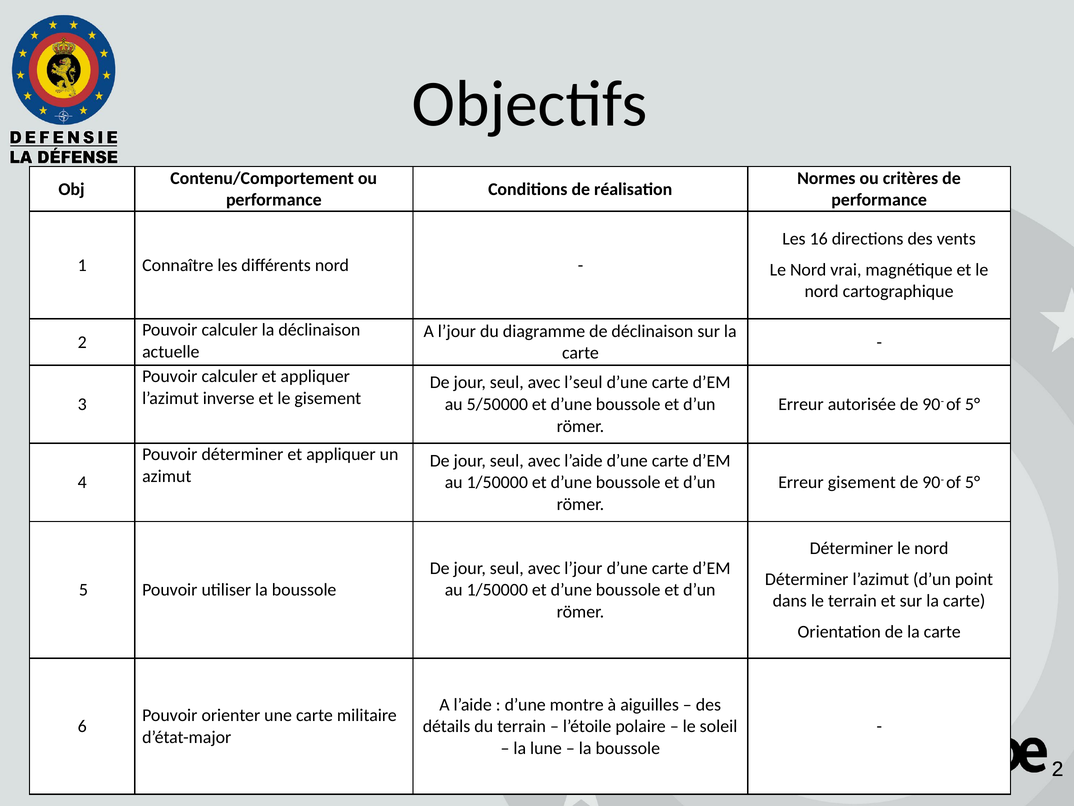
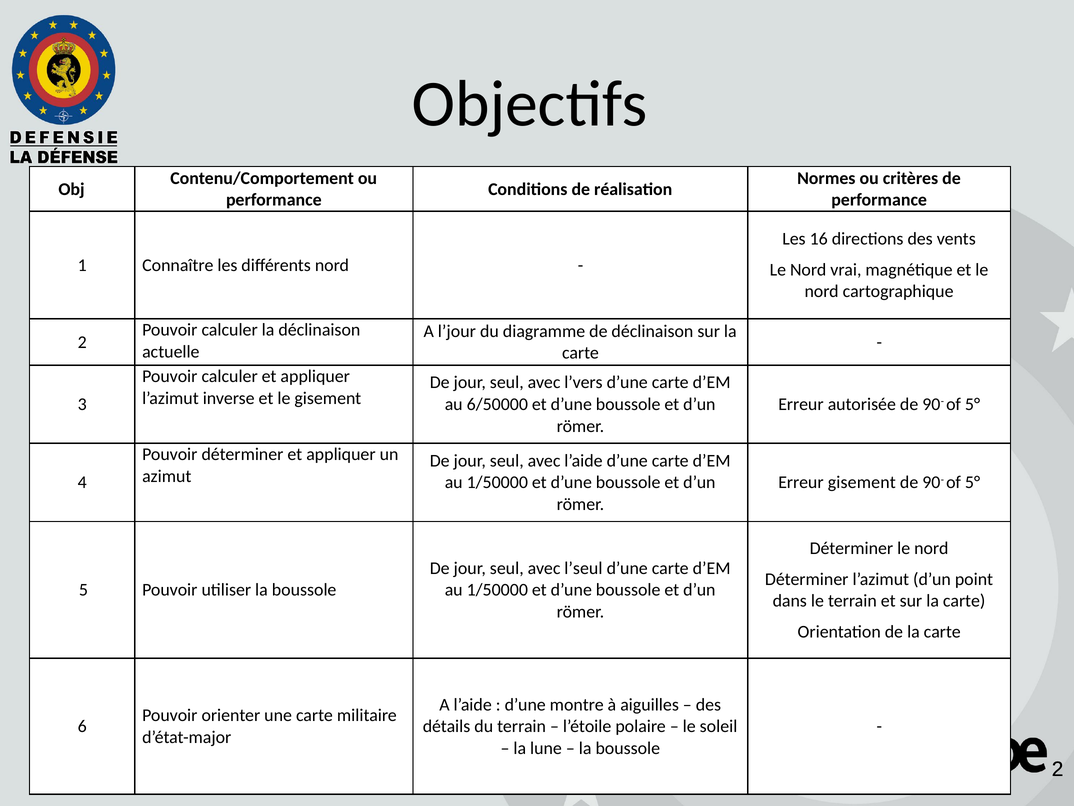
l’seul: l’seul -> l’vers
5/50000: 5/50000 -> 6/50000
avec l’jour: l’jour -> l’seul
